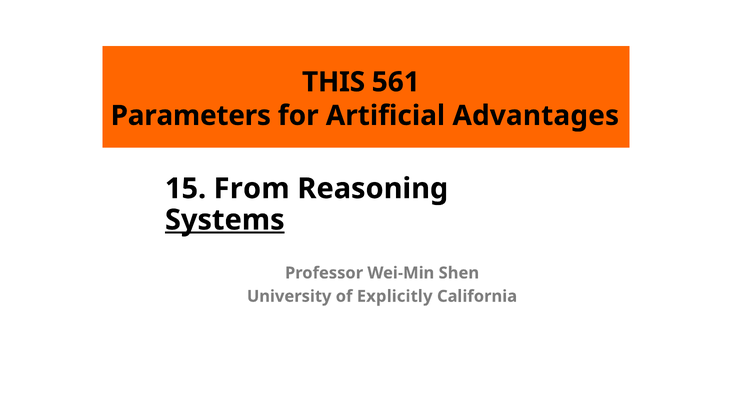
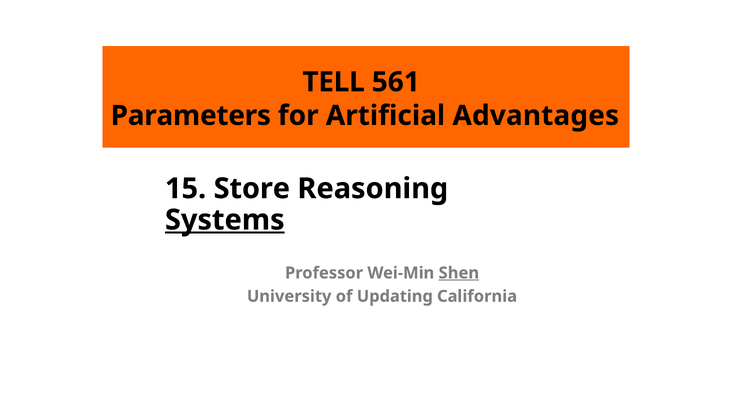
THIS: THIS -> TELL
From: From -> Store
Shen underline: none -> present
Explicitly: Explicitly -> Updating
